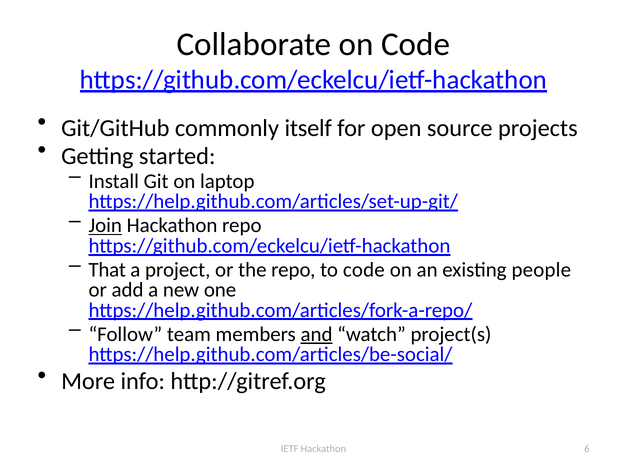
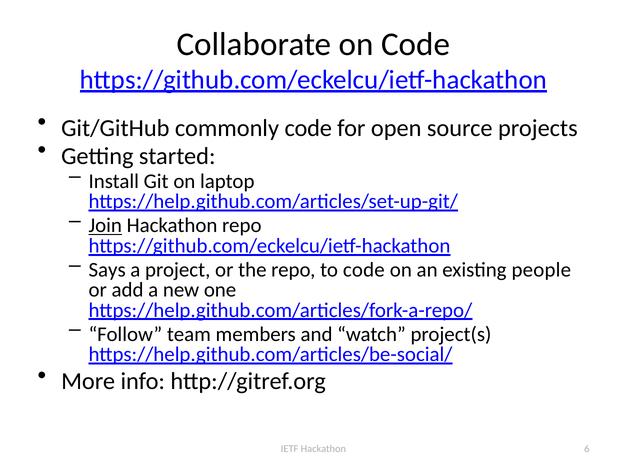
commonly itself: itself -> code
That: That -> Says
and underline: present -> none
